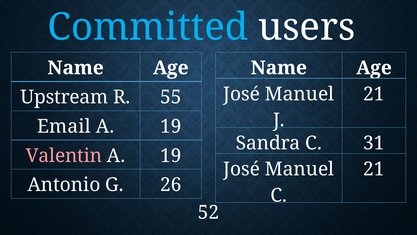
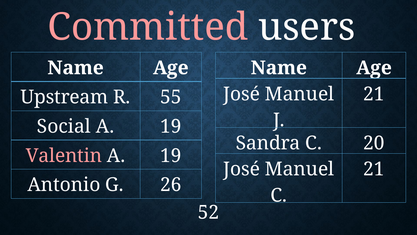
Committed colour: light blue -> pink
Email: Email -> Social
31: 31 -> 20
